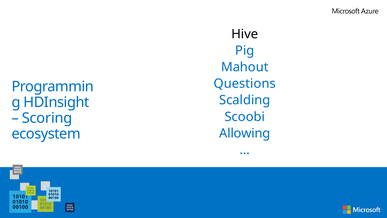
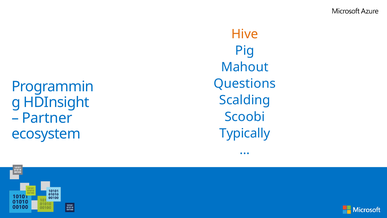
Hive colour: black -> orange
Scoring: Scoring -> Partner
Allowing: Allowing -> Typically
